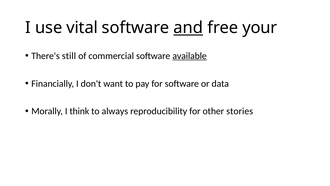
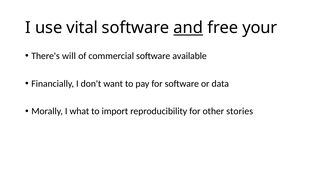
still: still -> will
available underline: present -> none
think: think -> what
always: always -> import
